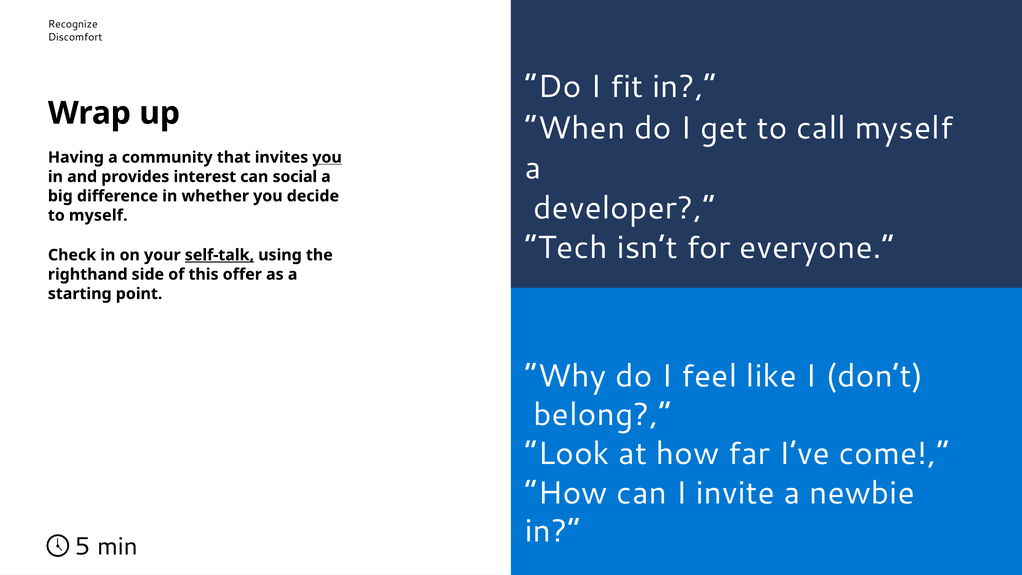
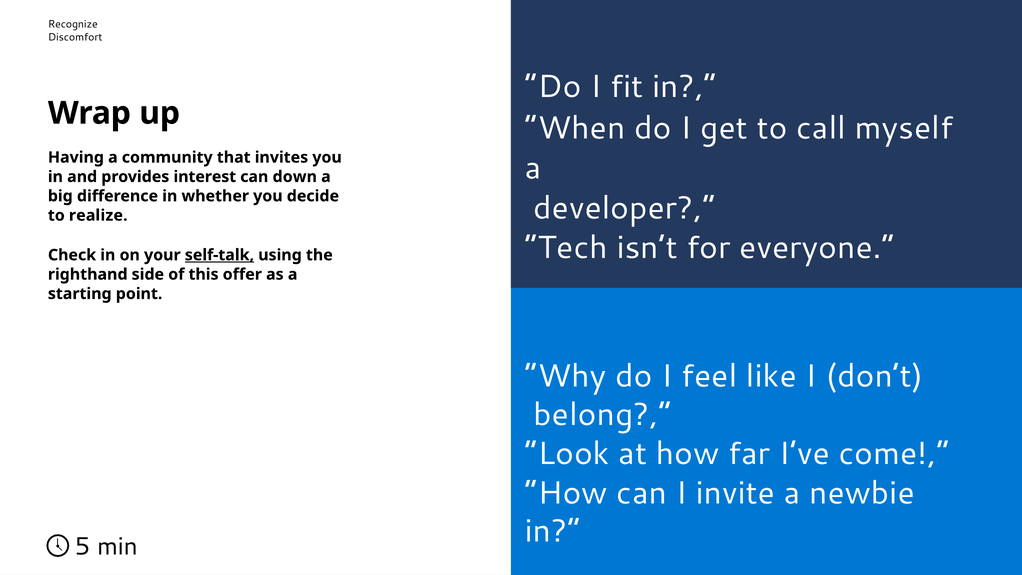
you at (327, 157) underline: present -> none
social: social -> down
to myself: myself -> realize
